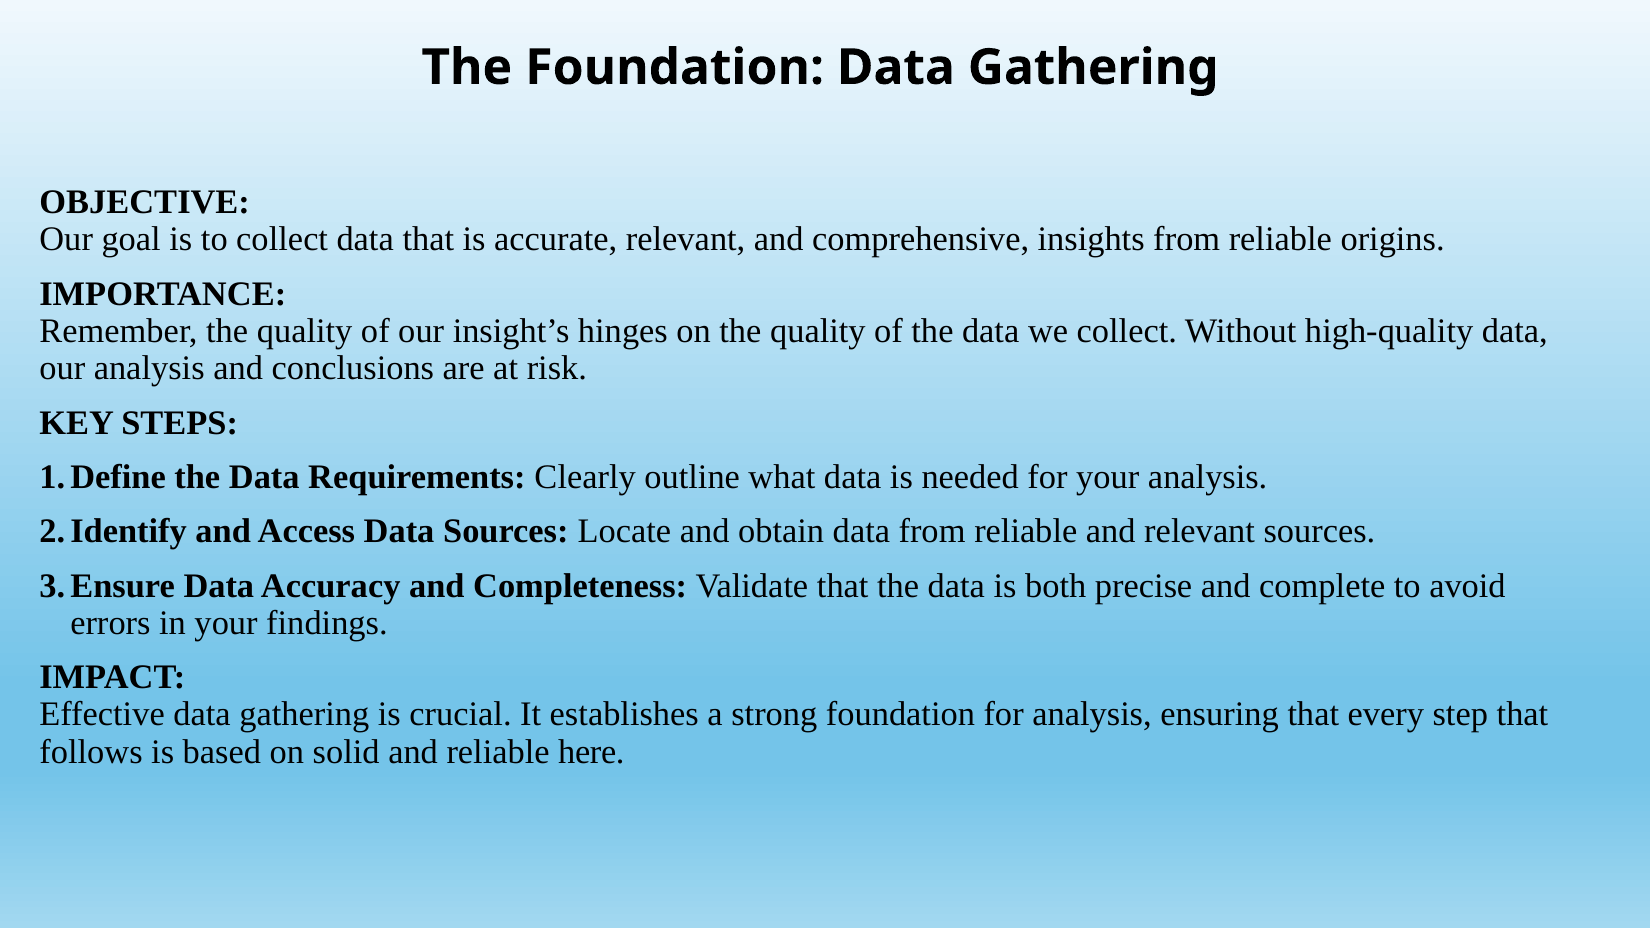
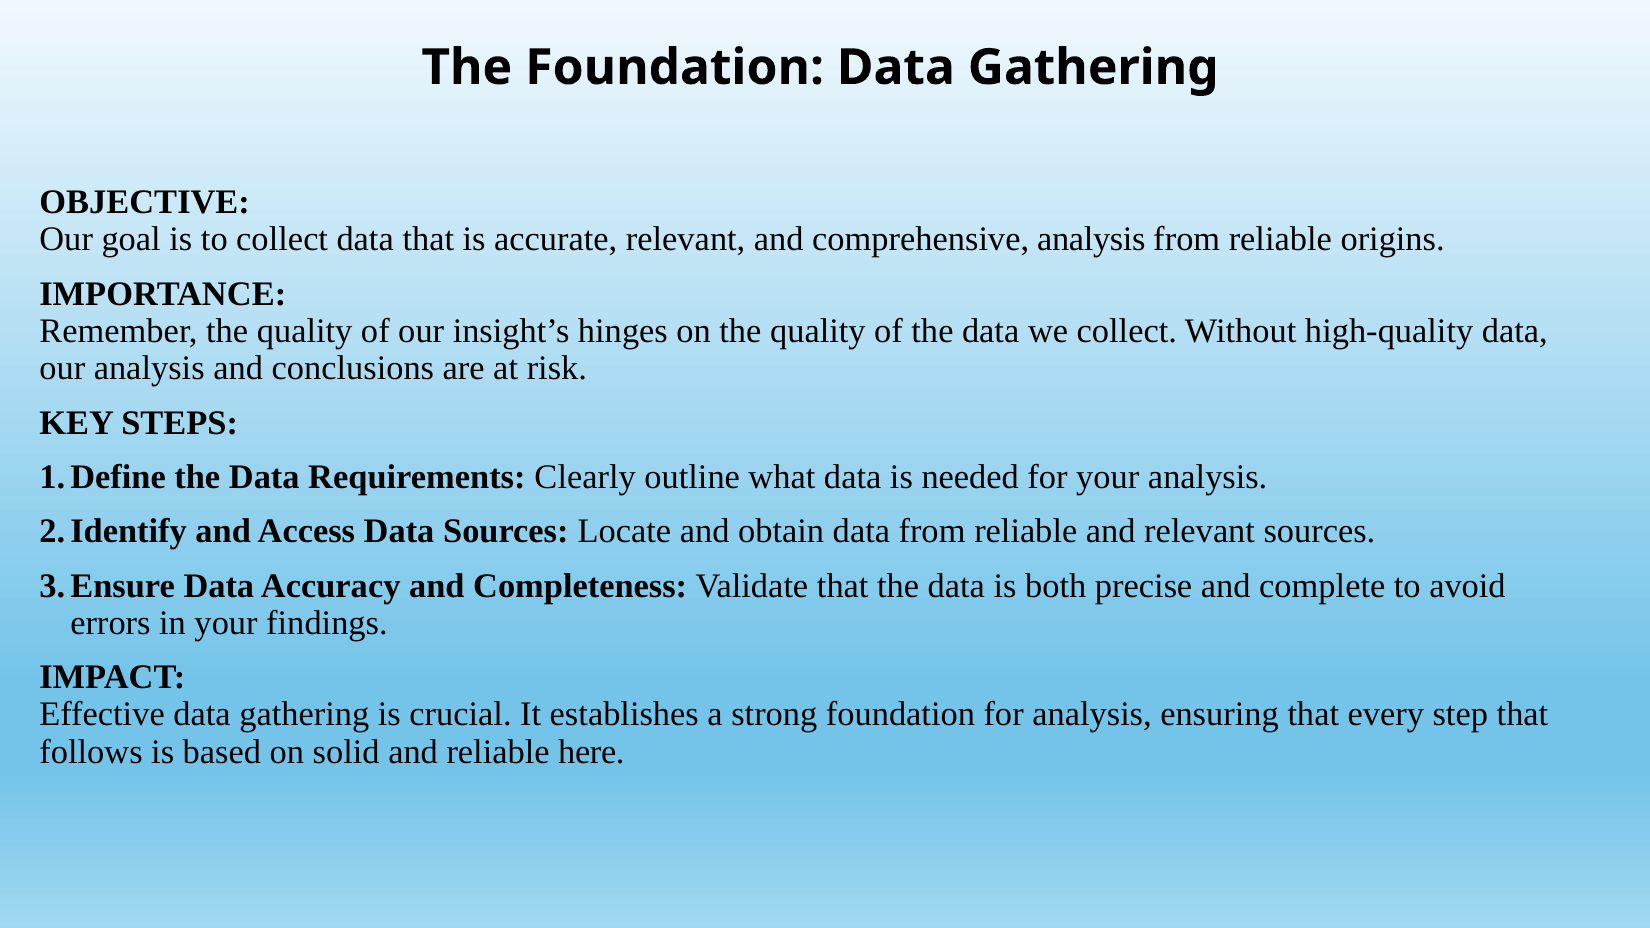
comprehensive insights: insights -> analysis
